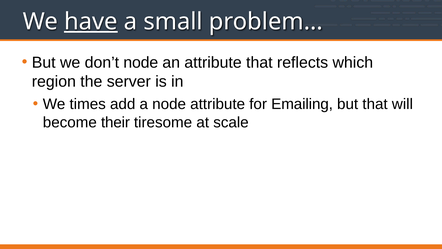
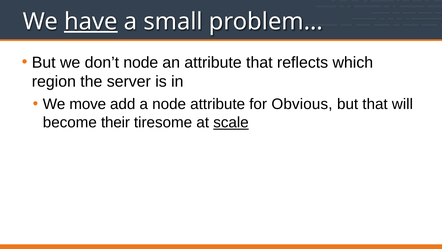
times: times -> move
Emailing: Emailing -> Obvious
scale underline: none -> present
